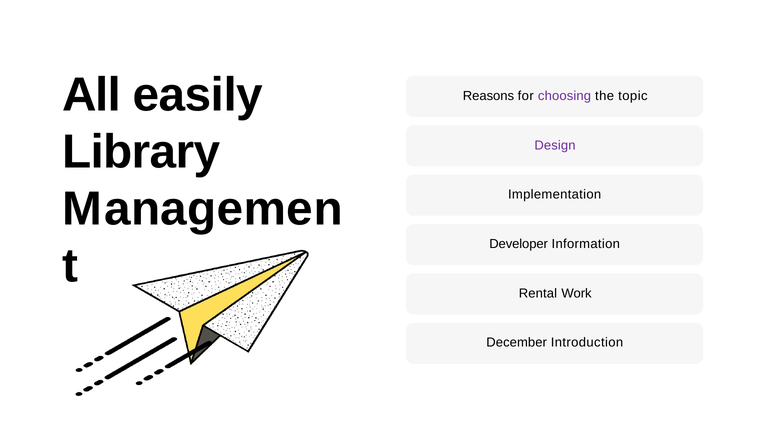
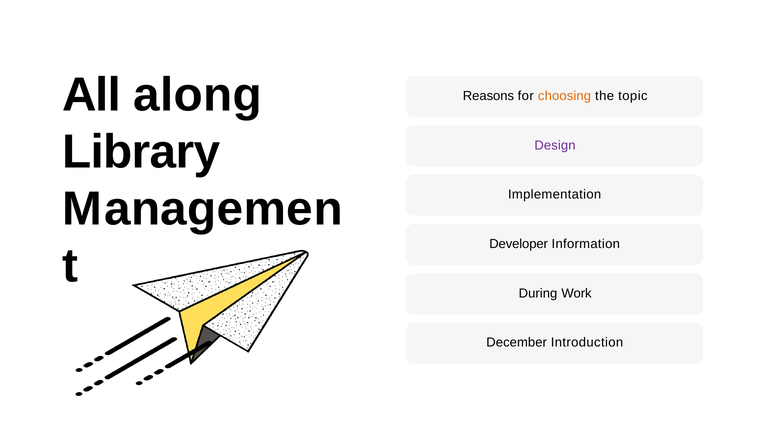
easily: easily -> along
choosing colour: purple -> orange
Rental: Rental -> During
